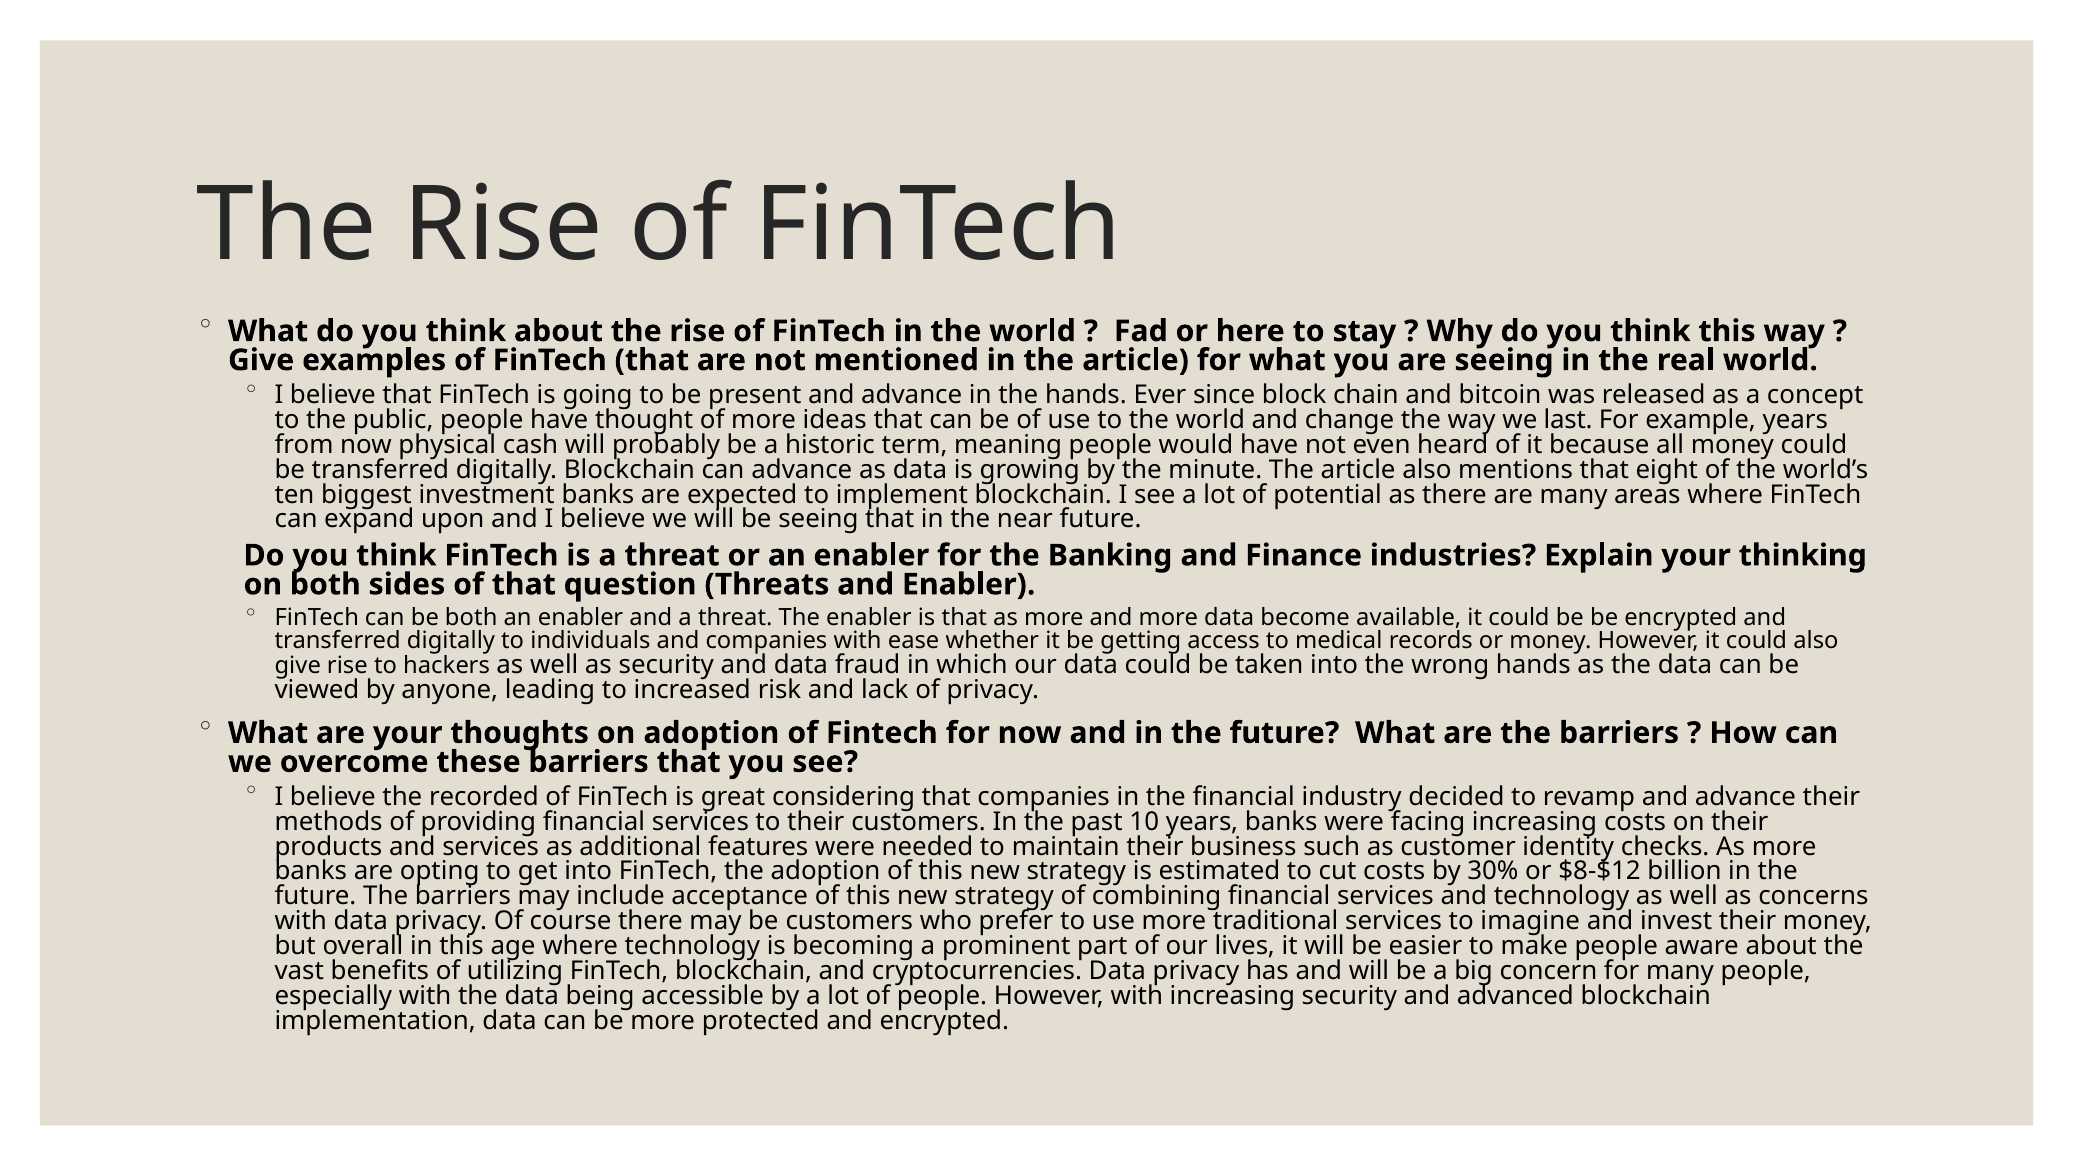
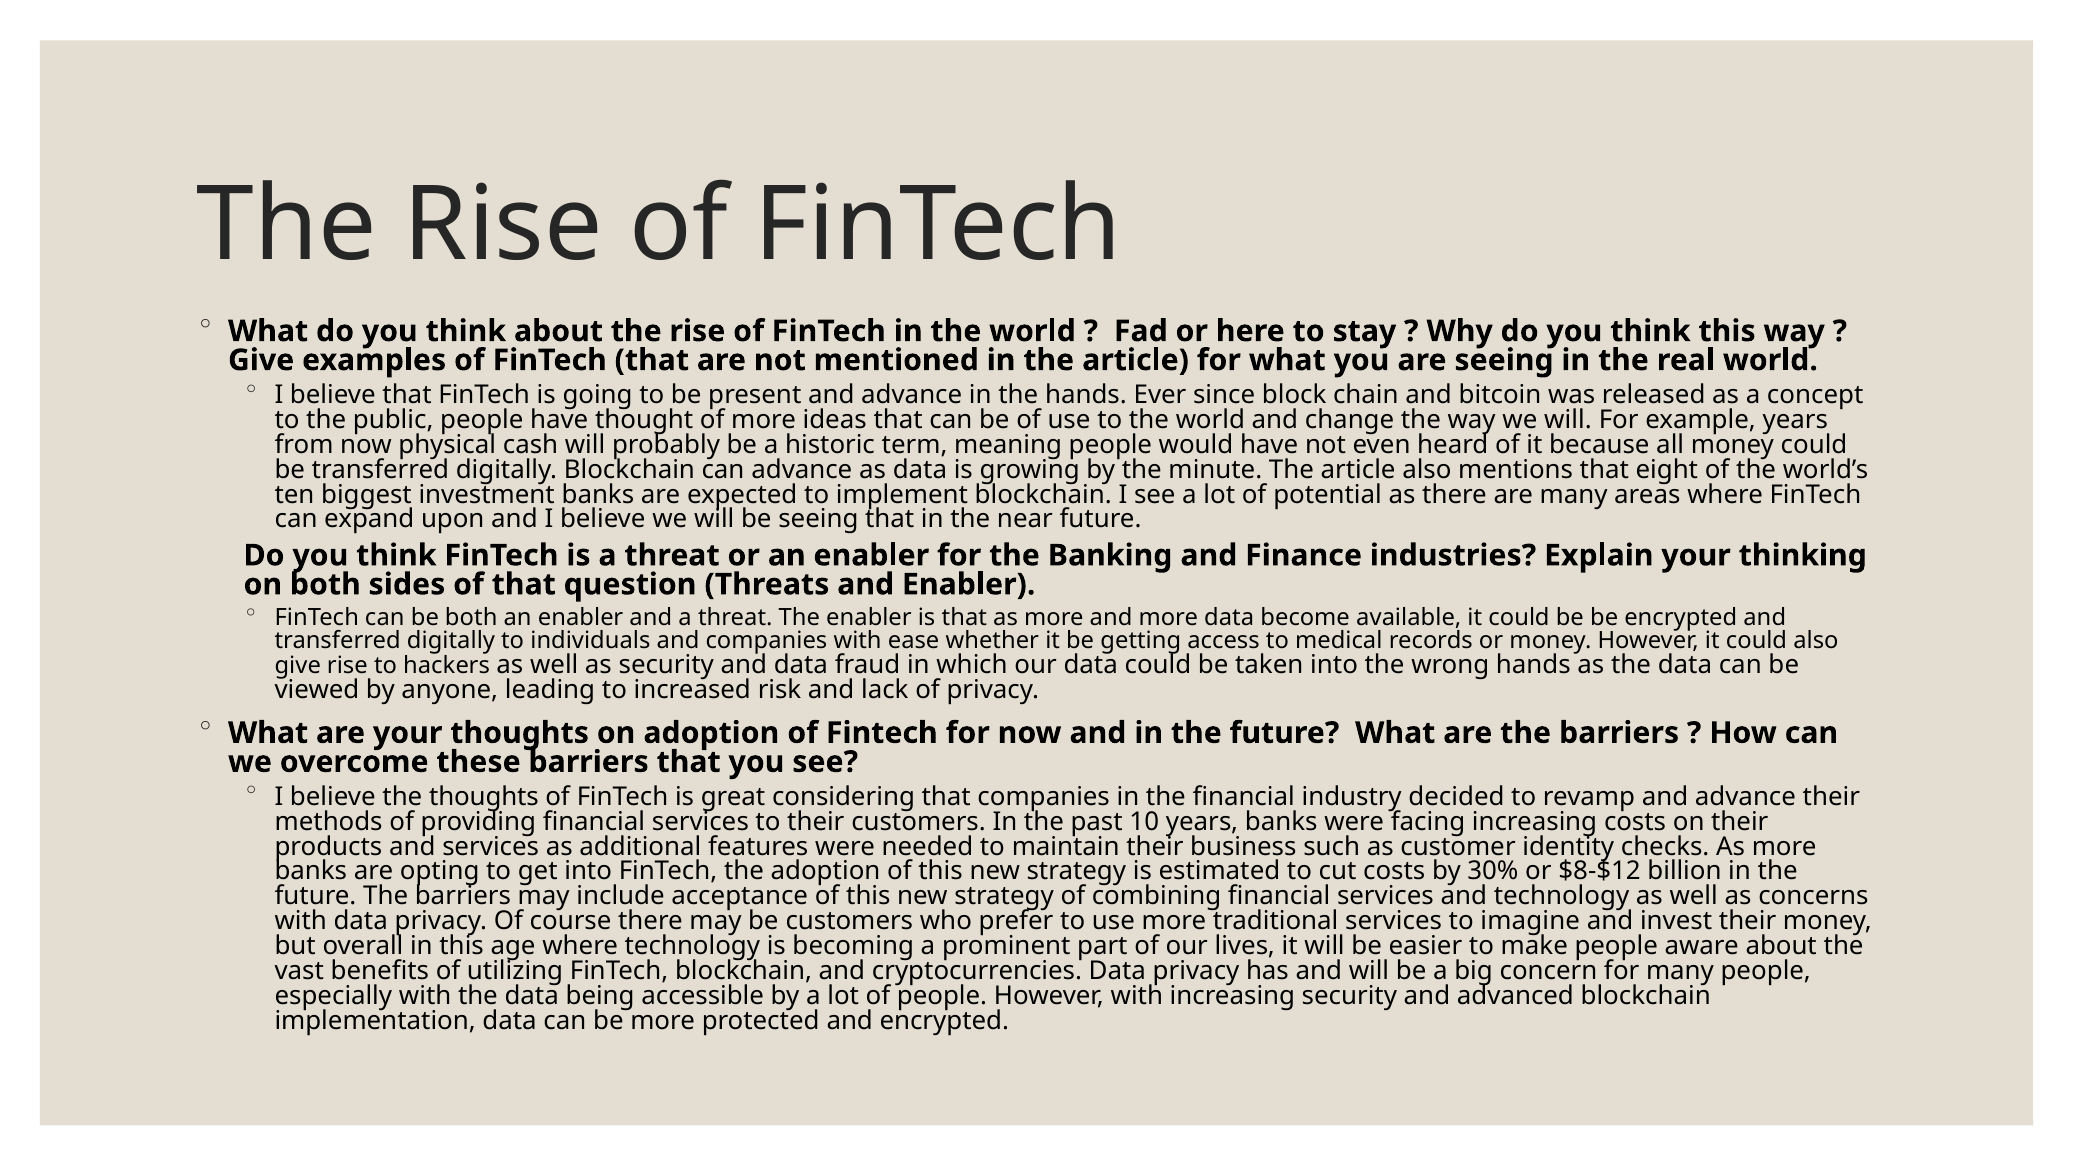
way we last: last -> will
the recorded: recorded -> thoughts
